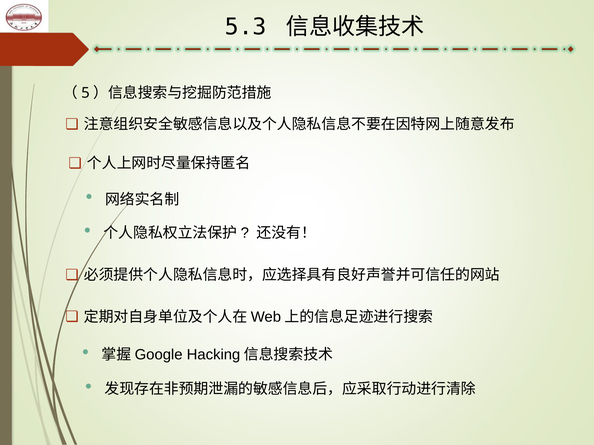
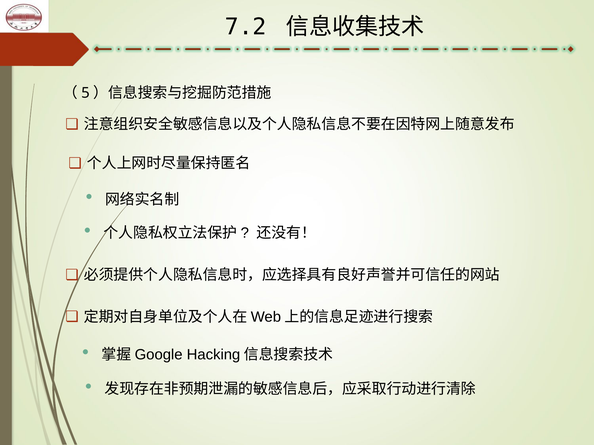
5.3: 5.3 -> 7.2
